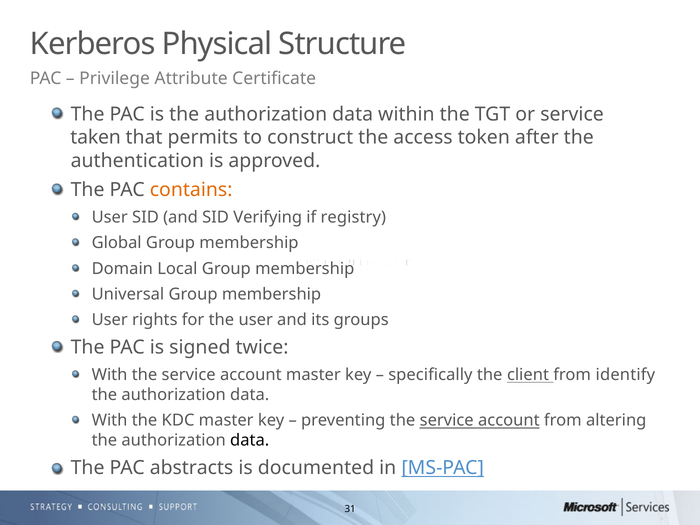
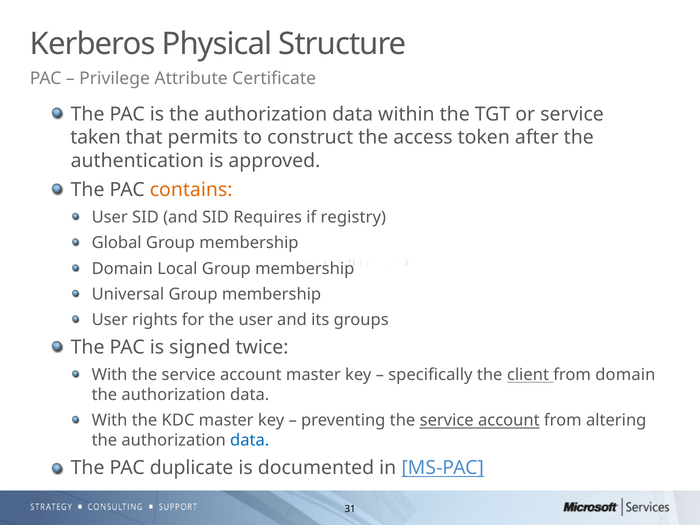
Verifying: Verifying -> Requires
from identify: identify -> domain
data at (250, 440) colour: black -> blue
abstracts: abstracts -> duplicate
